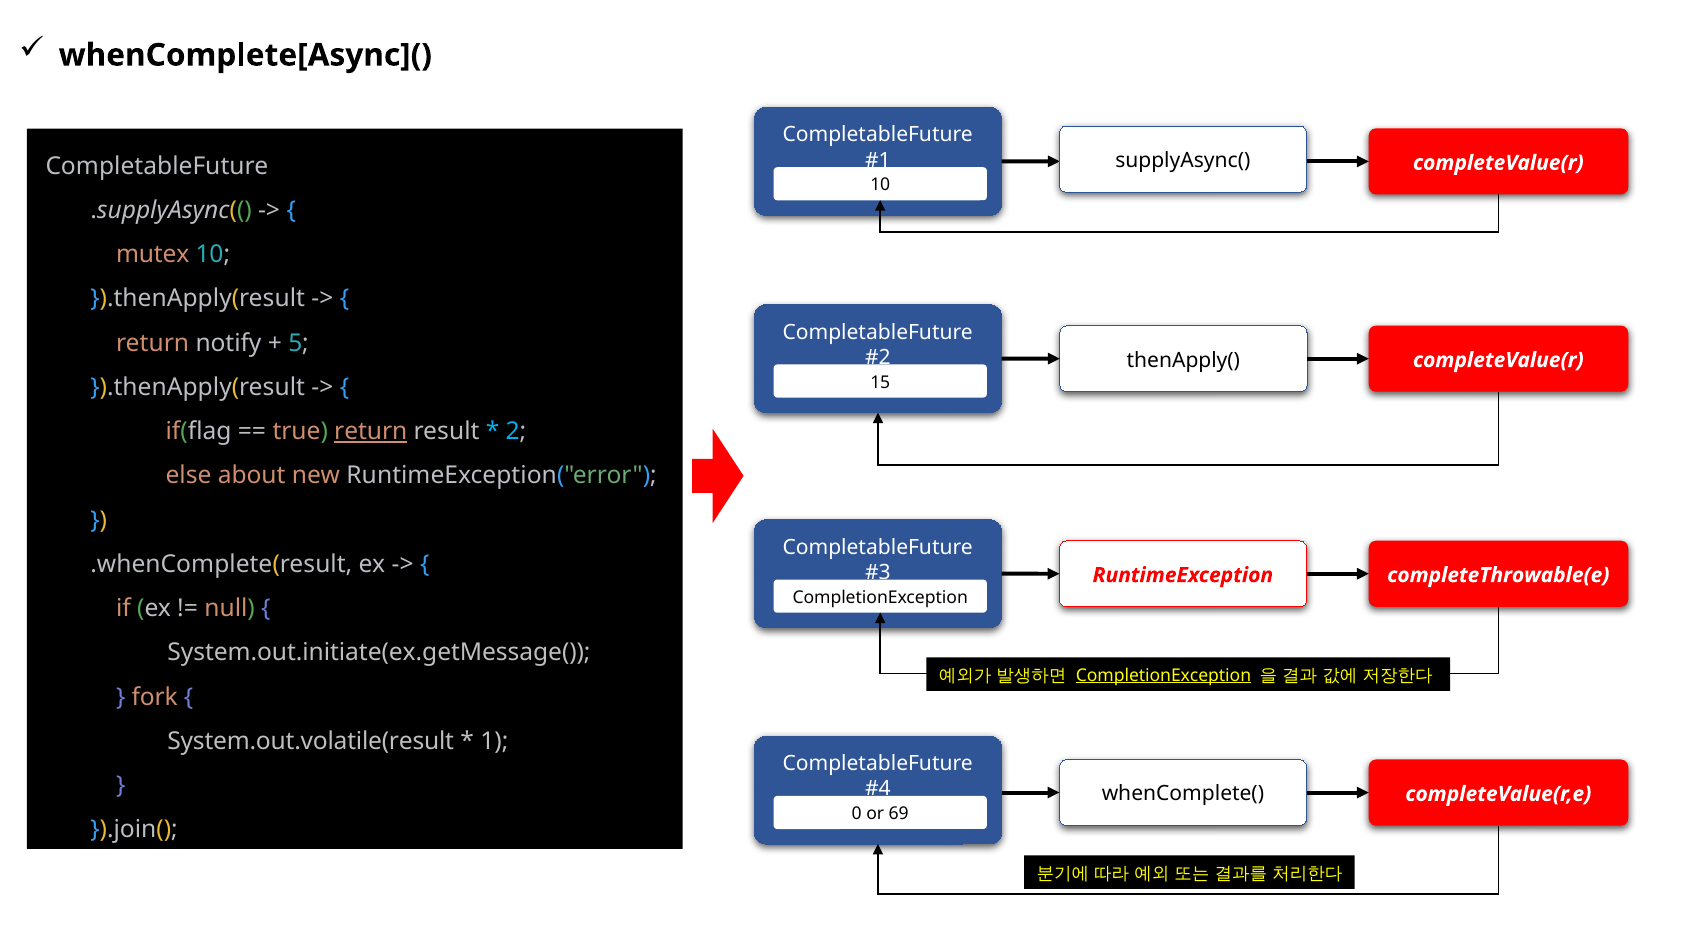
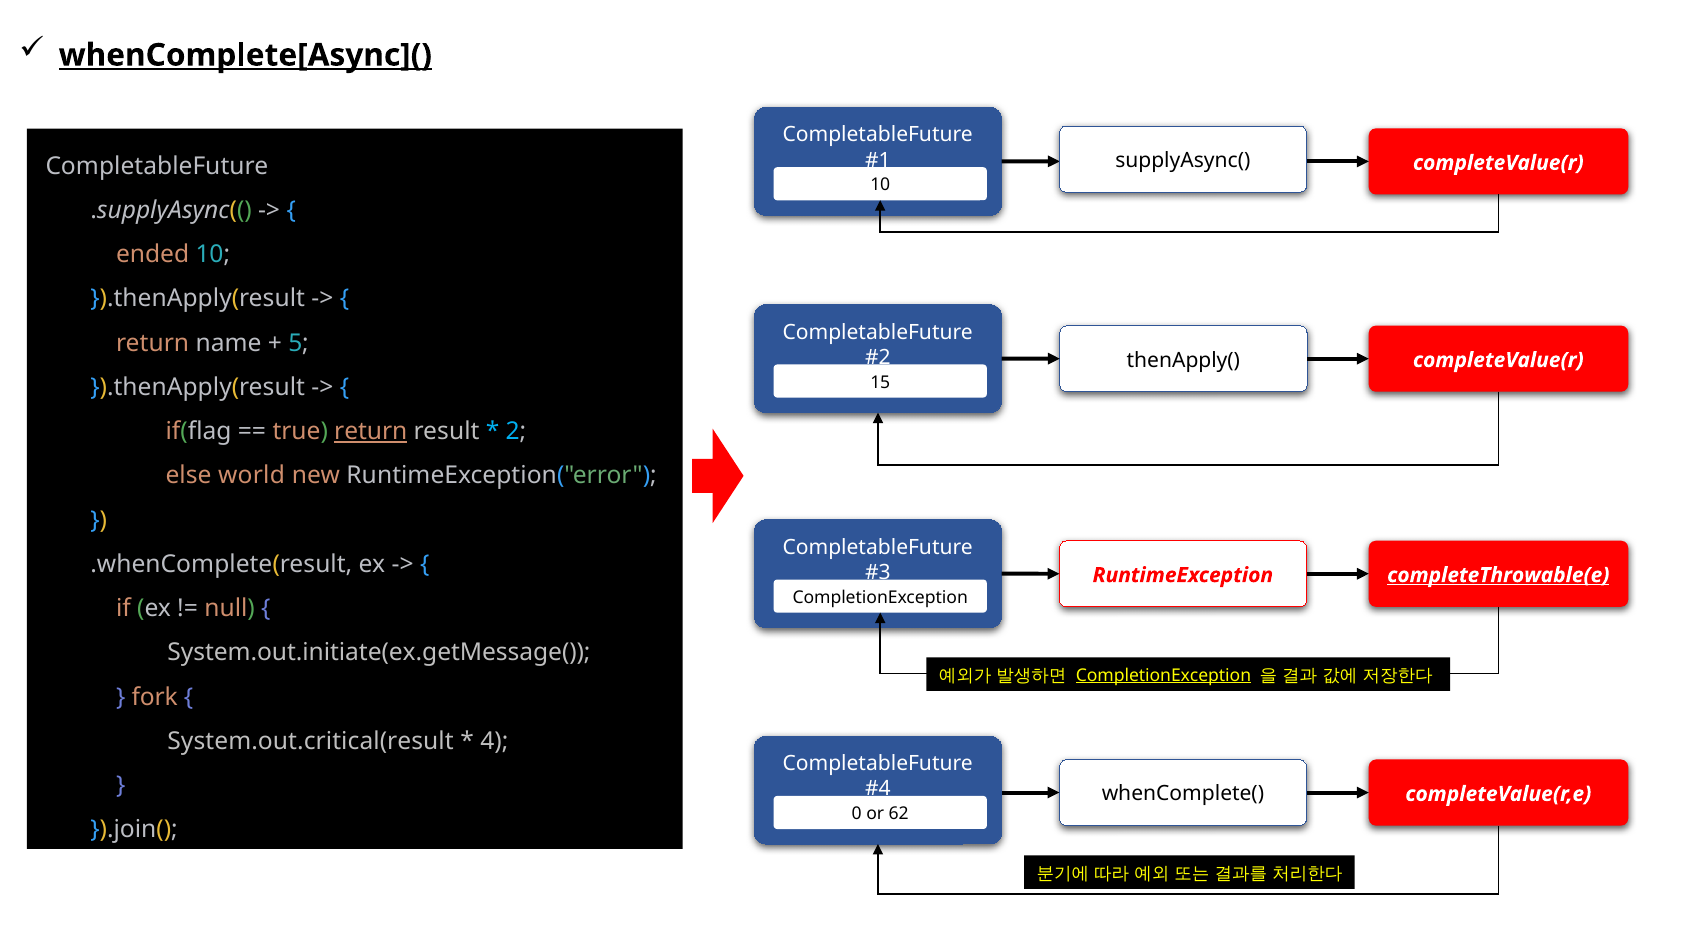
whenComplete[Async]( underline: none -> present
mutex: mutex -> ended
notify: notify -> name
about: about -> world
completeThrowable(e underline: none -> present
System.out.volatile(result: System.out.volatile(result -> System.out.critical(result
1: 1 -> 4
69: 69 -> 62
